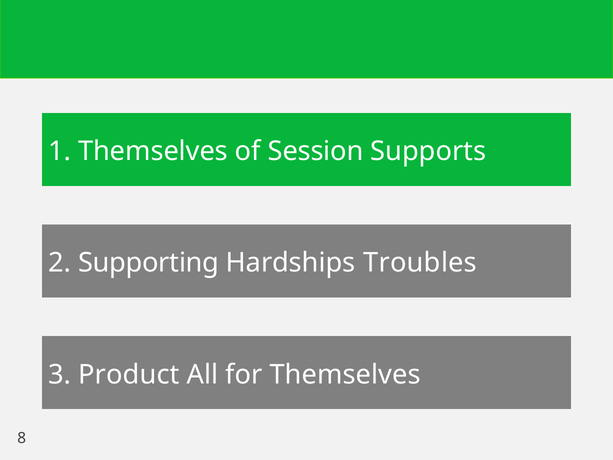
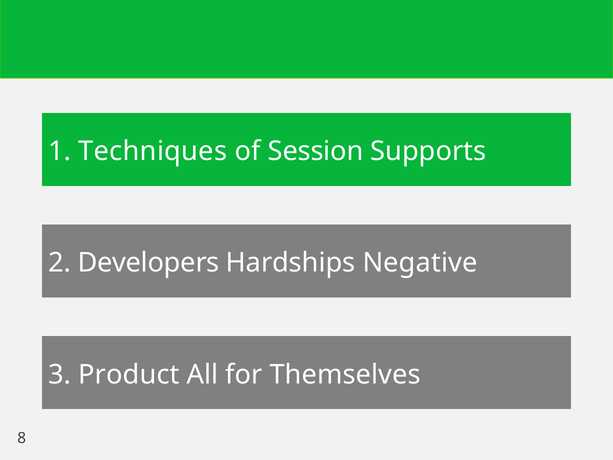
1 Themselves: Themselves -> Techniques
Supporting: Supporting -> Developers
Troubles: Troubles -> Negative
